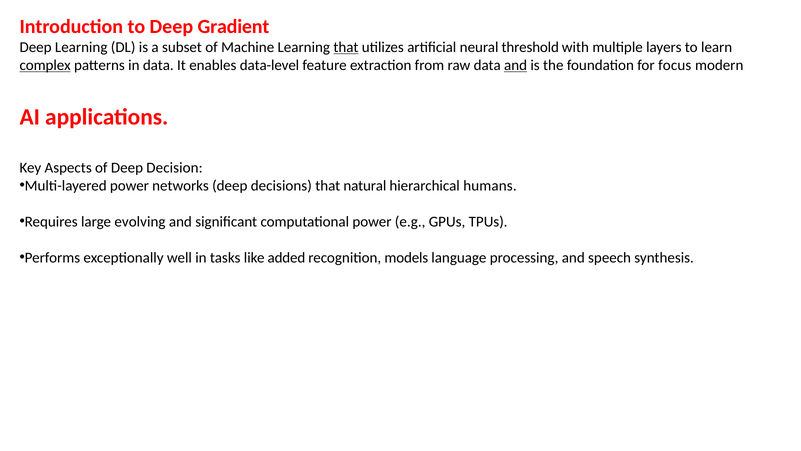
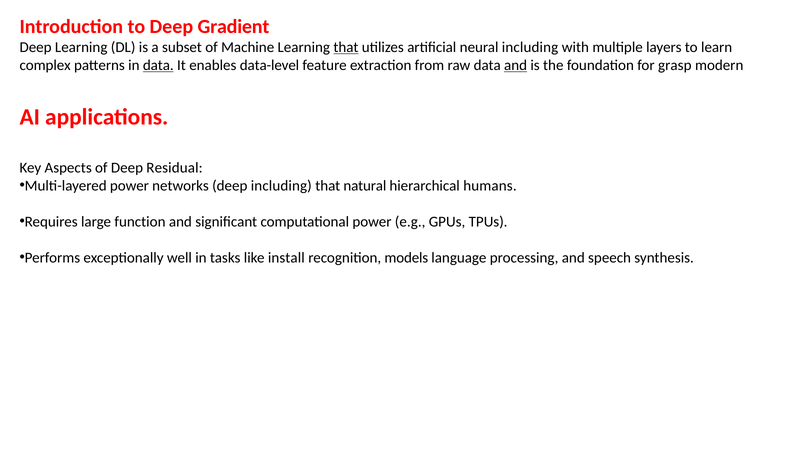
neural threshold: threshold -> including
complex underline: present -> none
data at (158, 65) underline: none -> present
focus: focus -> grasp
Decision: Decision -> Residual
deep decisions: decisions -> including
evolving: evolving -> function
added: added -> install
